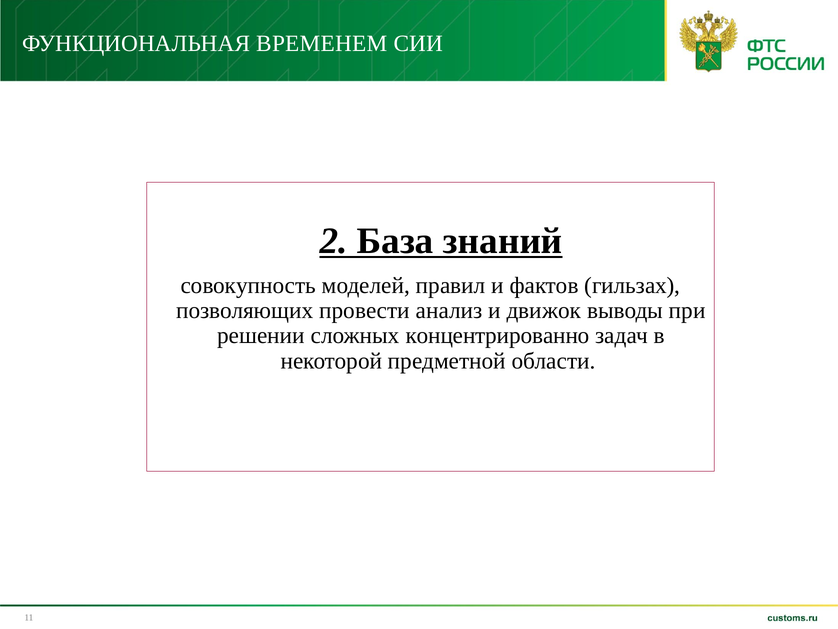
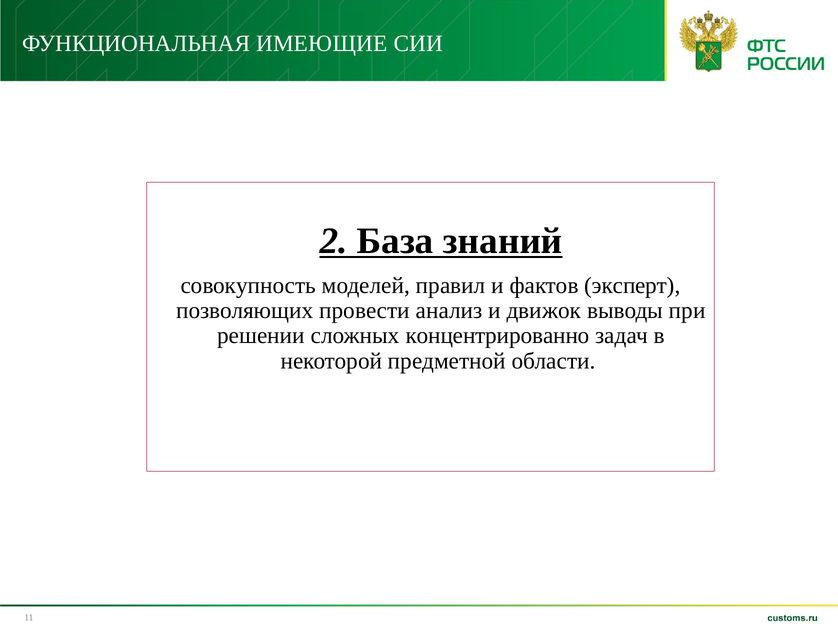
ВРЕМЕНЕМ: ВРЕМЕНЕМ -> ИМЕЮЩИЕ
гильзах: гильзах -> эксперт
